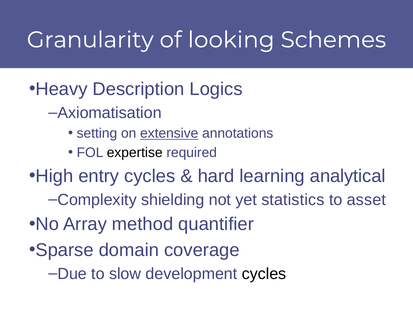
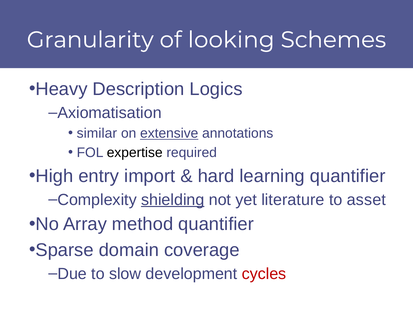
setting: setting -> similar
entry cycles: cycles -> import
learning analytical: analytical -> quantifier
shielding underline: none -> present
statistics: statistics -> literature
cycles at (264, 273) colour: black -> red
